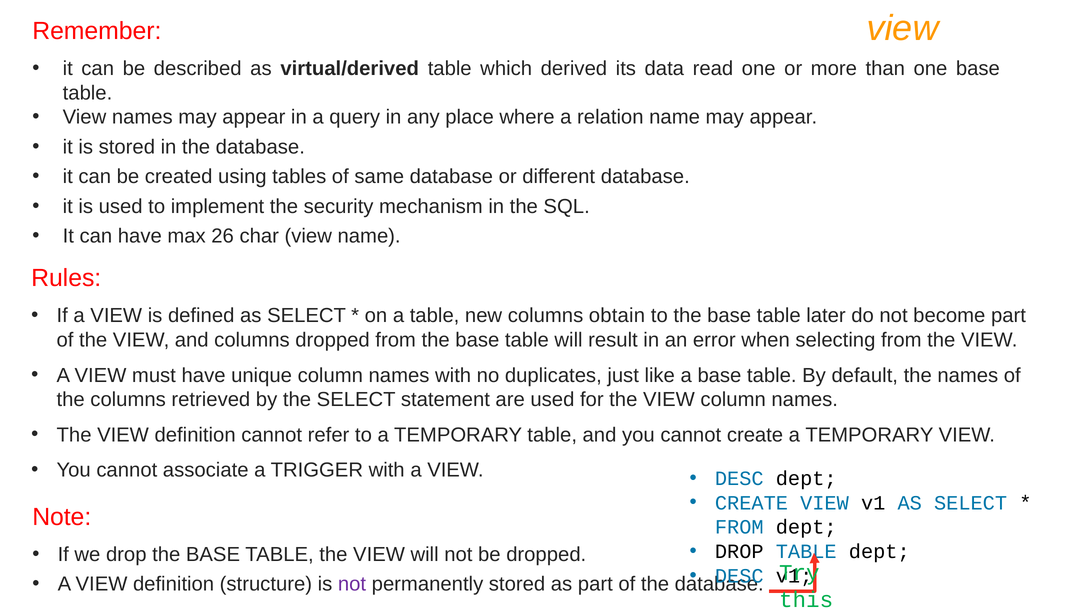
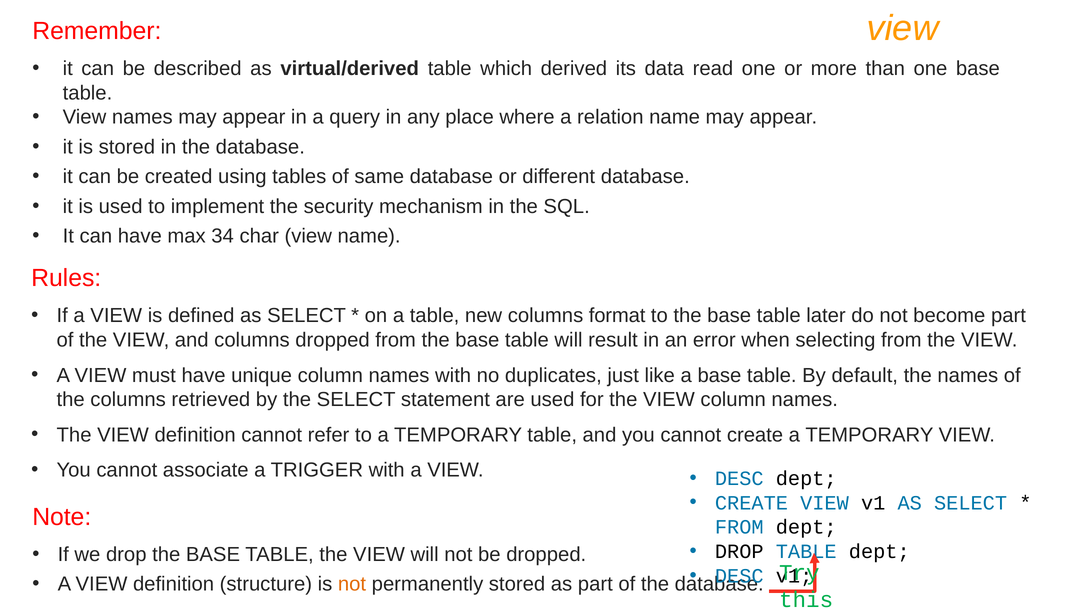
26: 26 -> 34
obtain: obtain -> format
not at (352, 584) colour: purple -> orange
